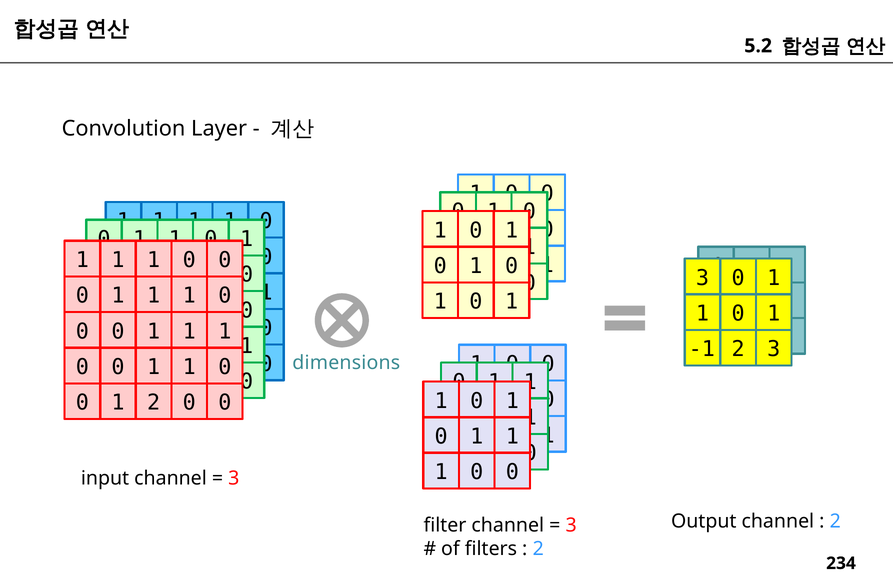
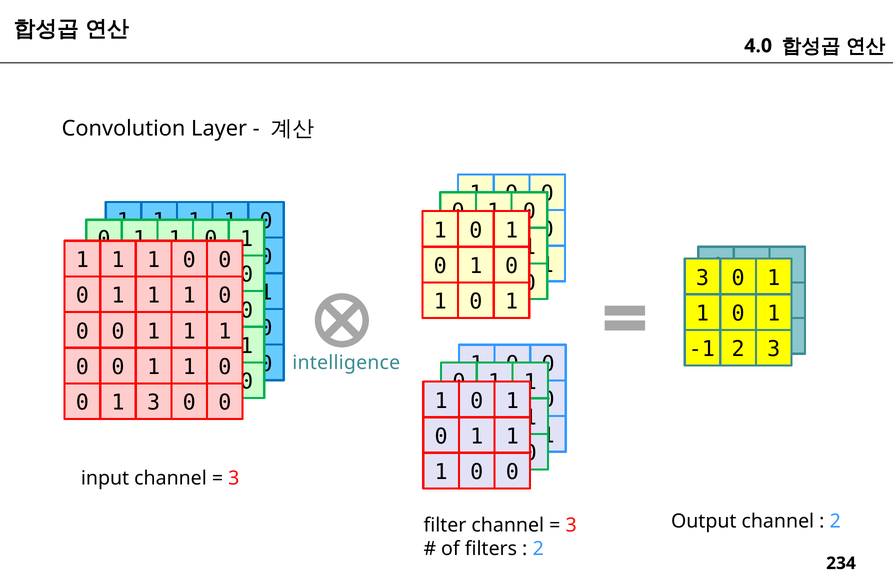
5.2: 5.2 -> 4.0
dimensions: dimensions -> intelligence
2 at (154, 402): 2 -> 3
